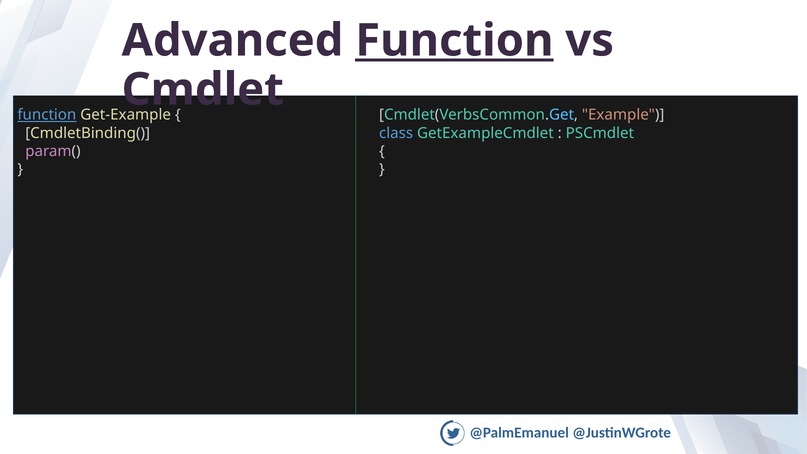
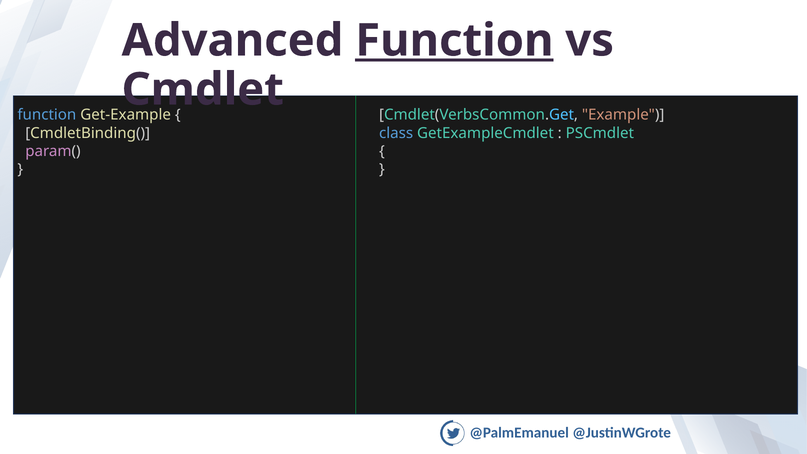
function at (47, 115) underline: present -> none
